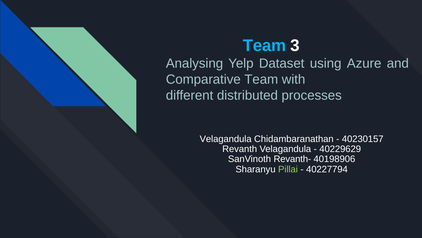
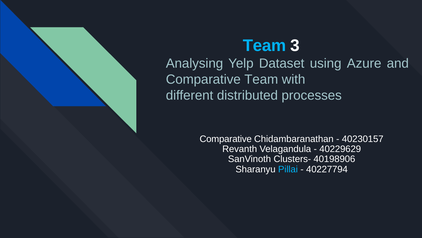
Velagandula at (226, 139): Velagandula -> Comparative
Revanth-: Revanth- -> Clusters-
Pillai colour: light green -> light blue
